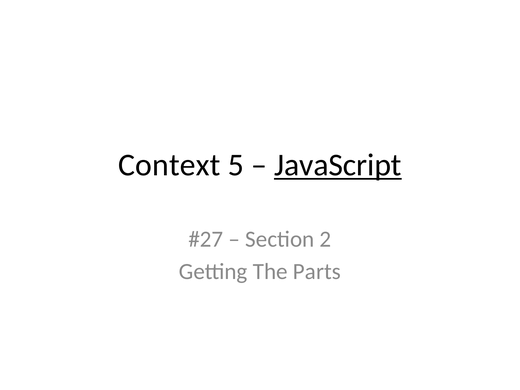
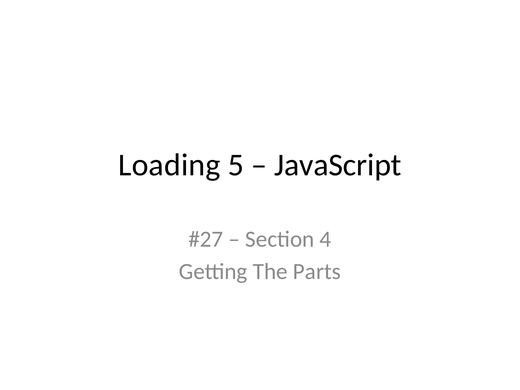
Context: Context -> Loading
JavaScript underline: present -> none
2: 2 -> 4
